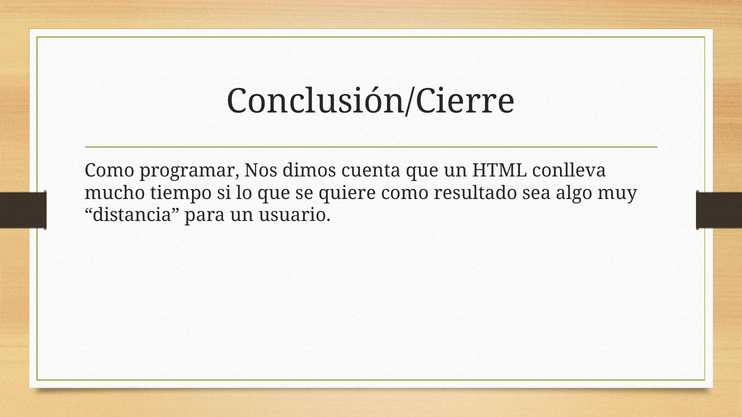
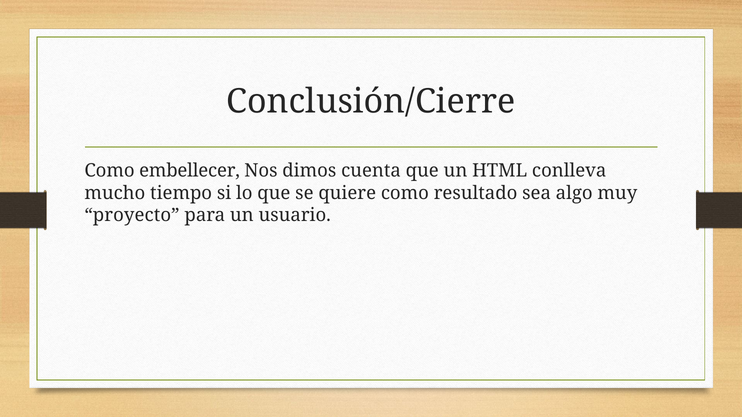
programar: programar -> embellecer
distancia: distancia -> proyecto
